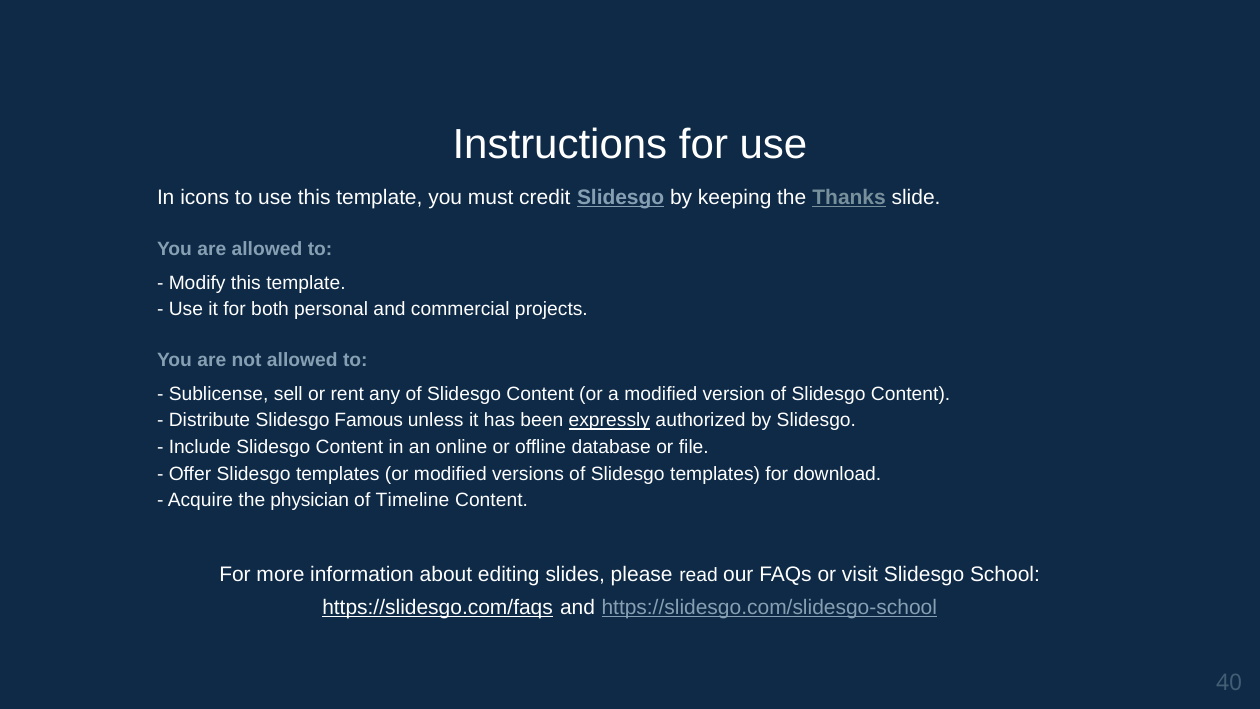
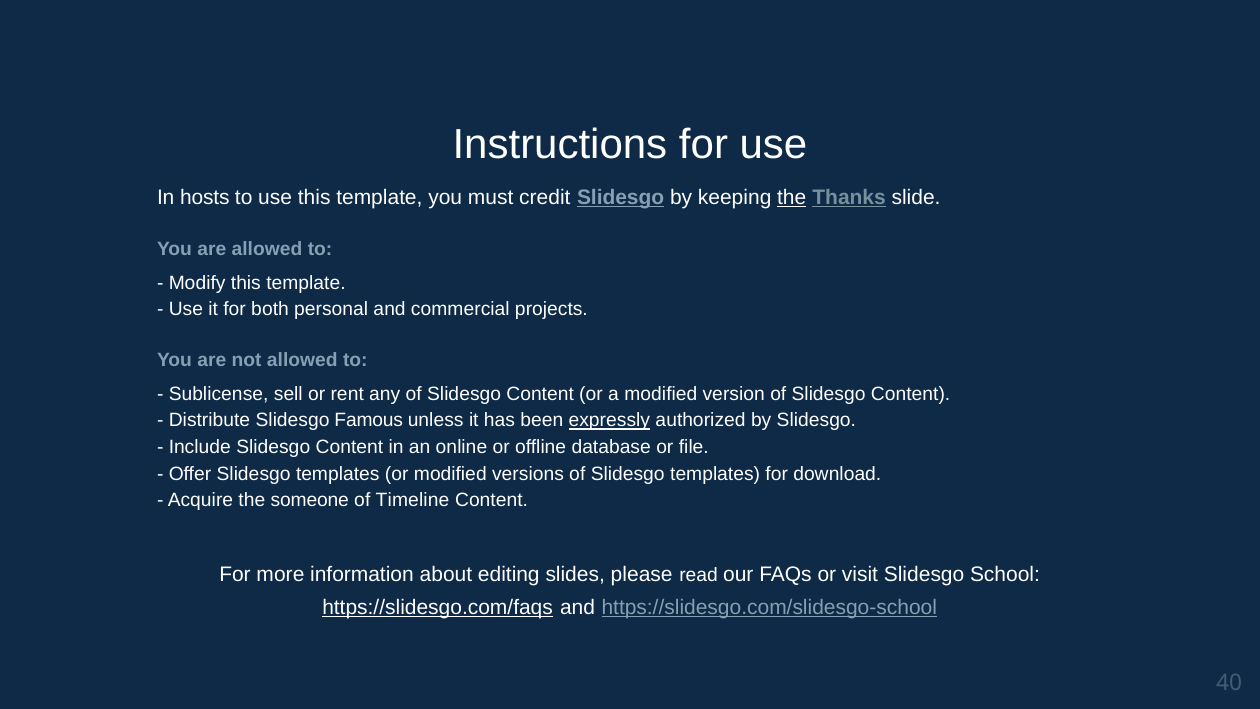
icons: icons -> hosts
the at (792, 197) underline: none -> present
physician: physician -> someone
